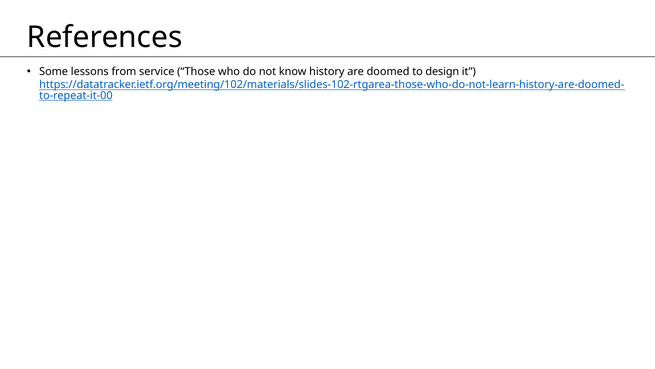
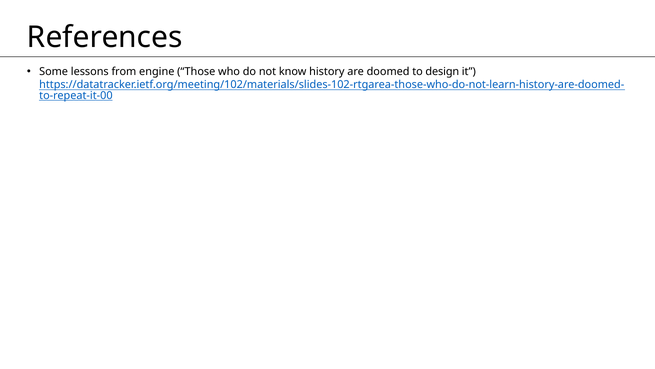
service: service -> engine
